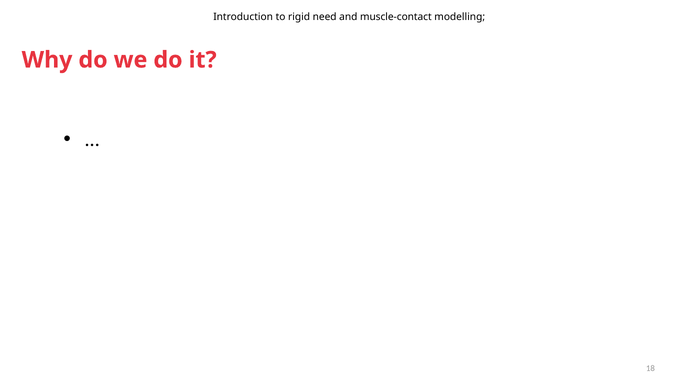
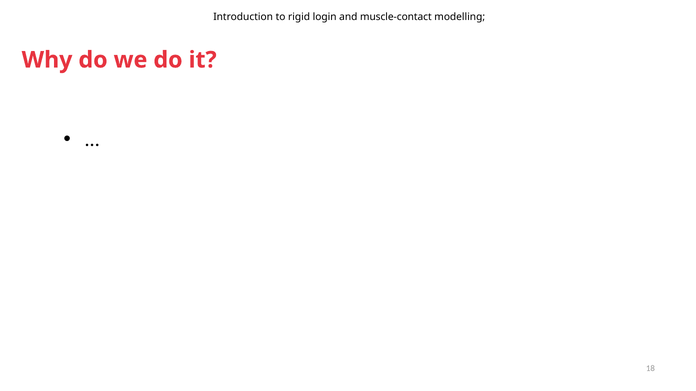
need: need -> login
